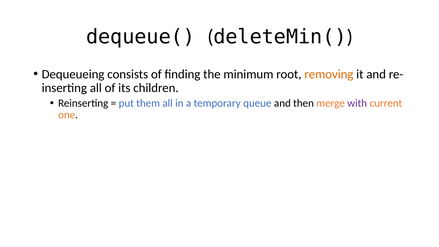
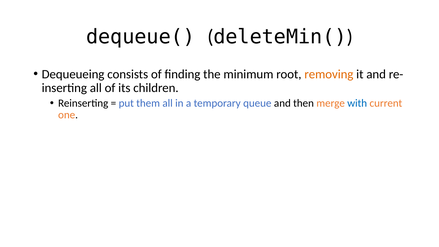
with colour: purple -> blue
